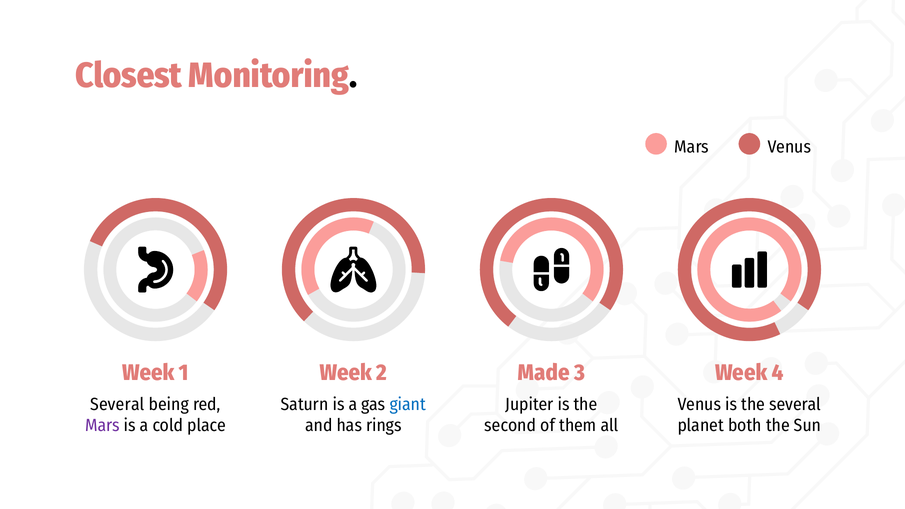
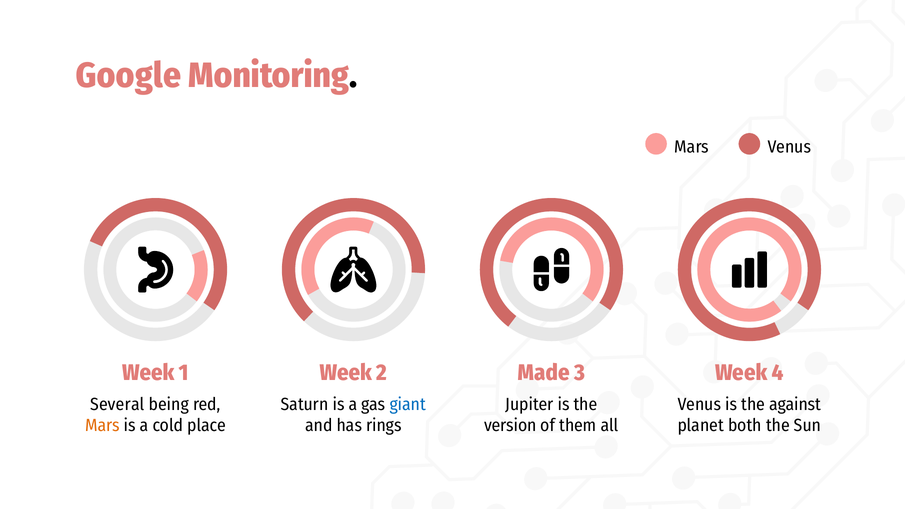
Closest: Closest -> Google
the several: several -> against
Mars at (102, 425) colour: purple -> orange
second: second -> version
